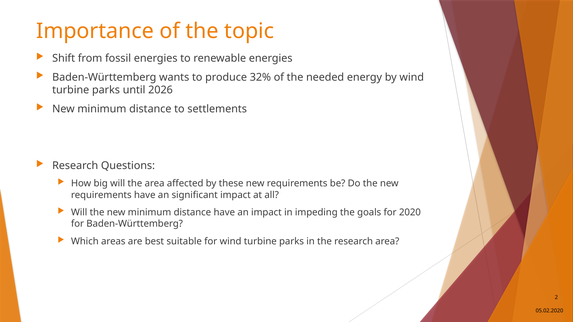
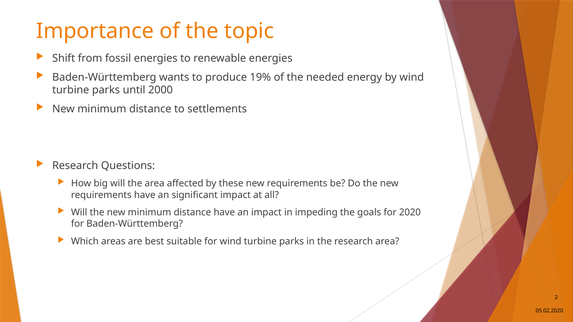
32%: 32% -> 19%
2026: 2026 -> 2000
